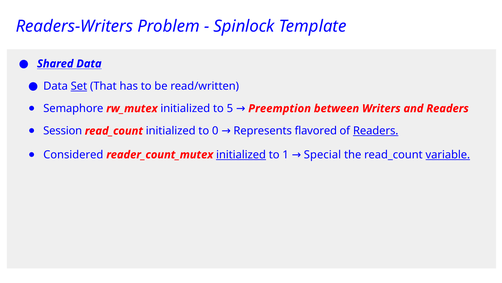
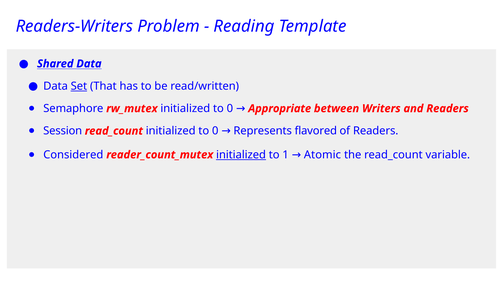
Spinlock: Spinlock -> Reading
rw_mutex initialized to 5: 5 -> 0
Preemption: Preemption -> Appropriate
Readers at (376, 131) underline: present -> none
Special: Special -> Atomic
variable underline: present -> none
